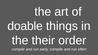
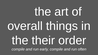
doable: doable -> overall
